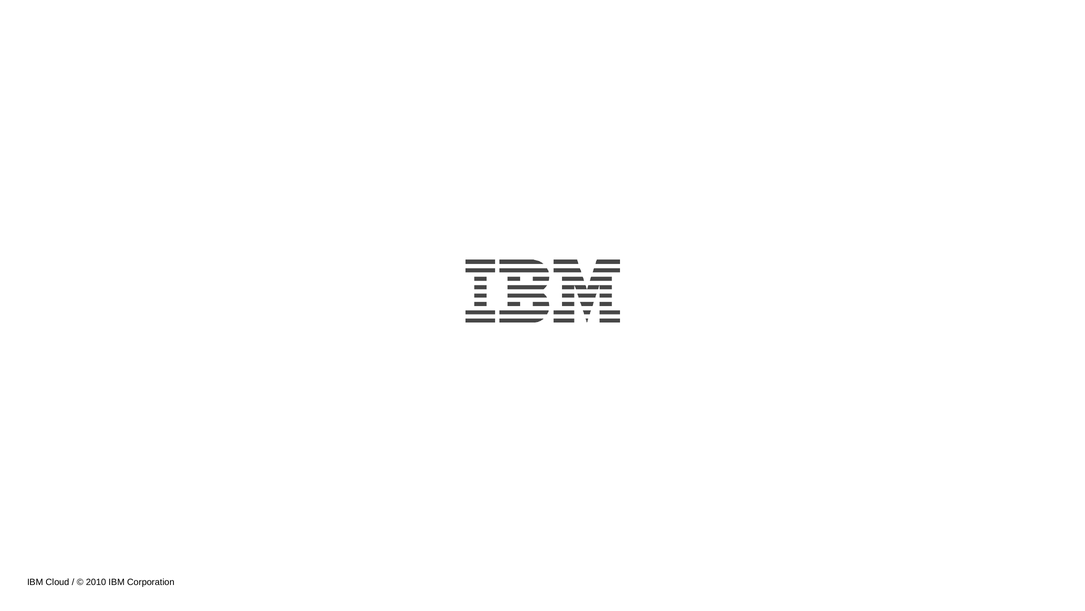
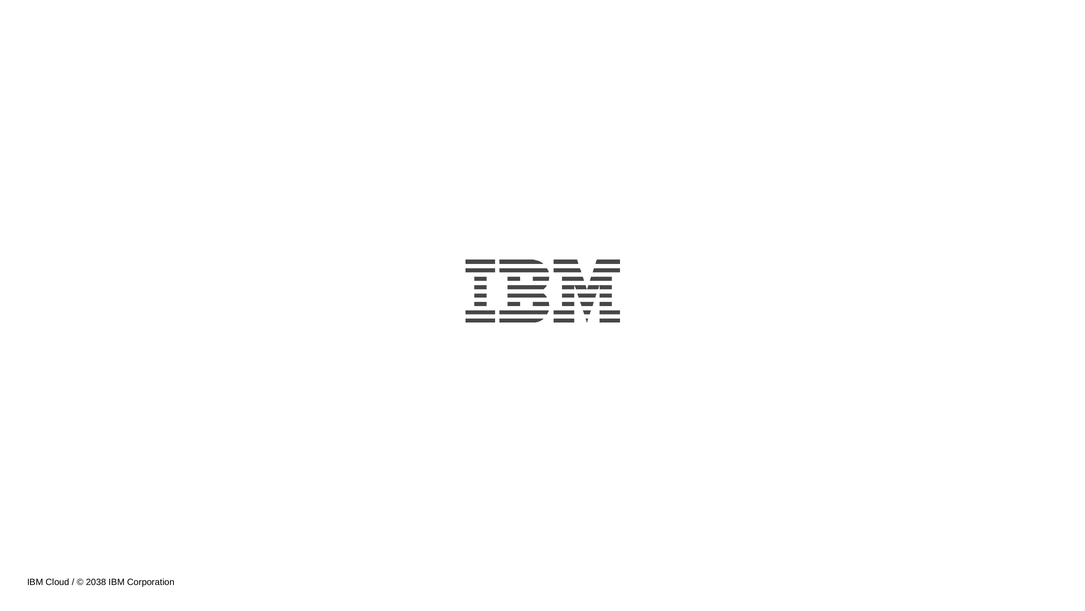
2010: 2010 -> 2038
